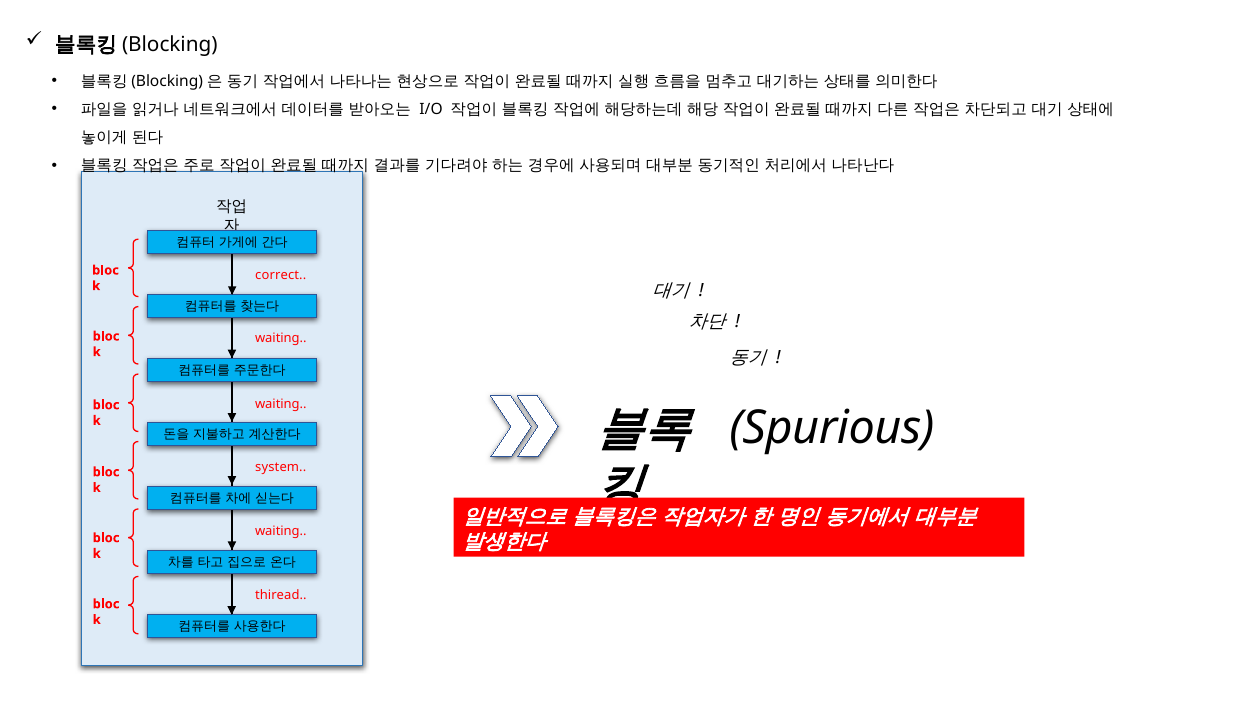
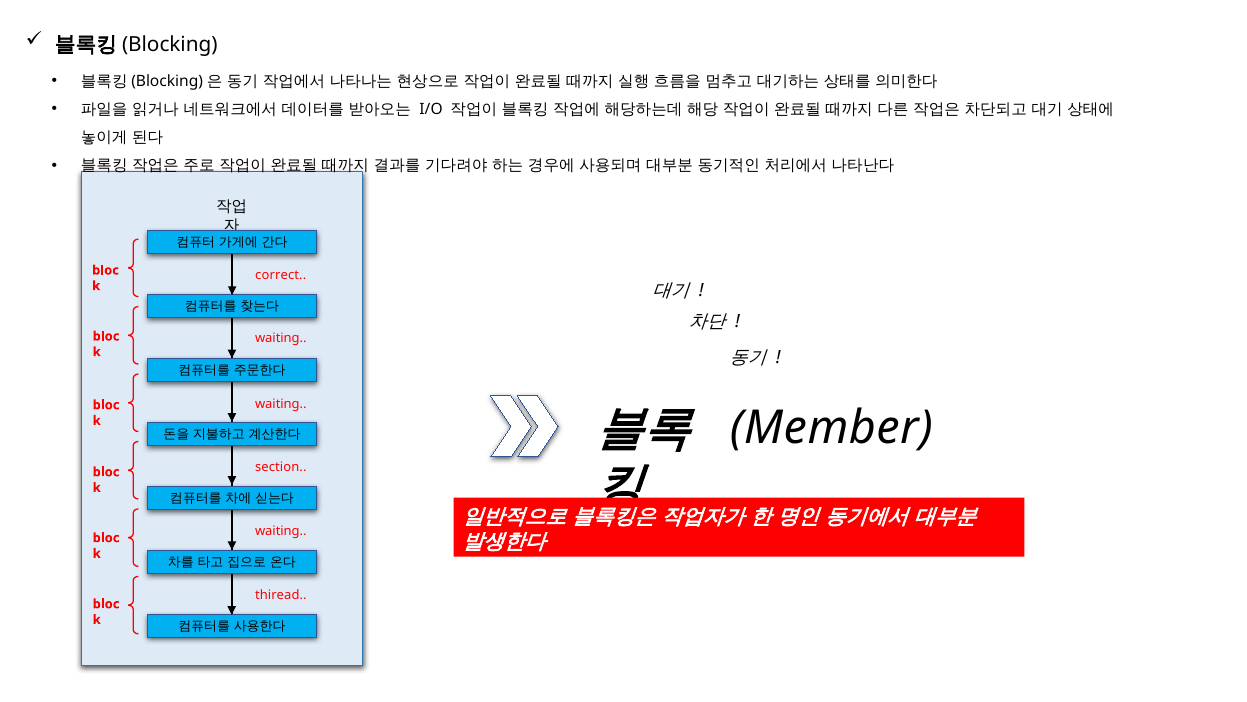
Spurious: Spurious -> Member
system: system -> section
